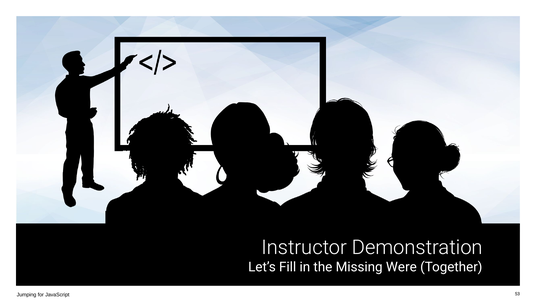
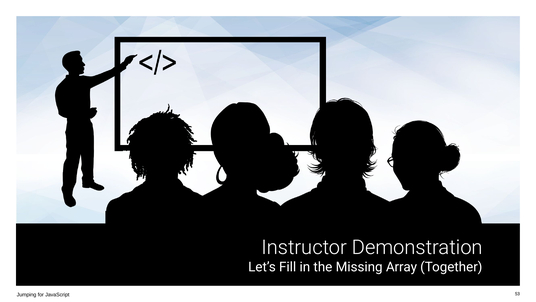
Were: Were -> Array
